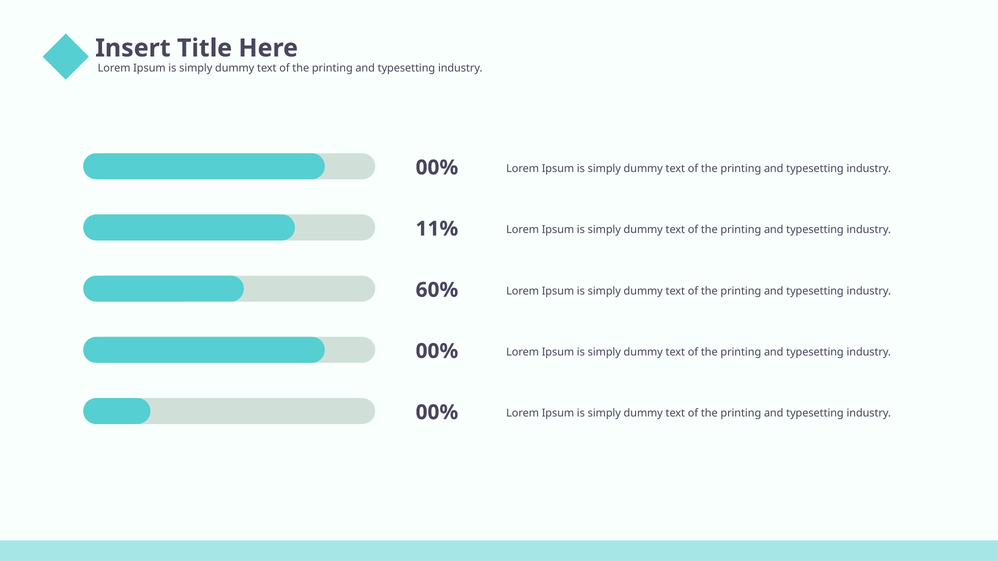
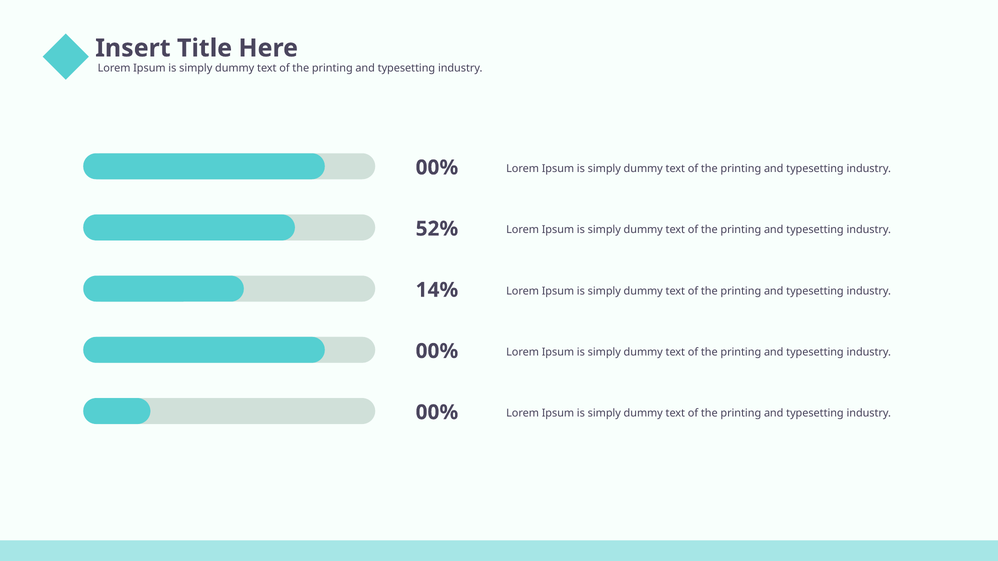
11%: 11% -> 52%
60%: 60% -> 14%
